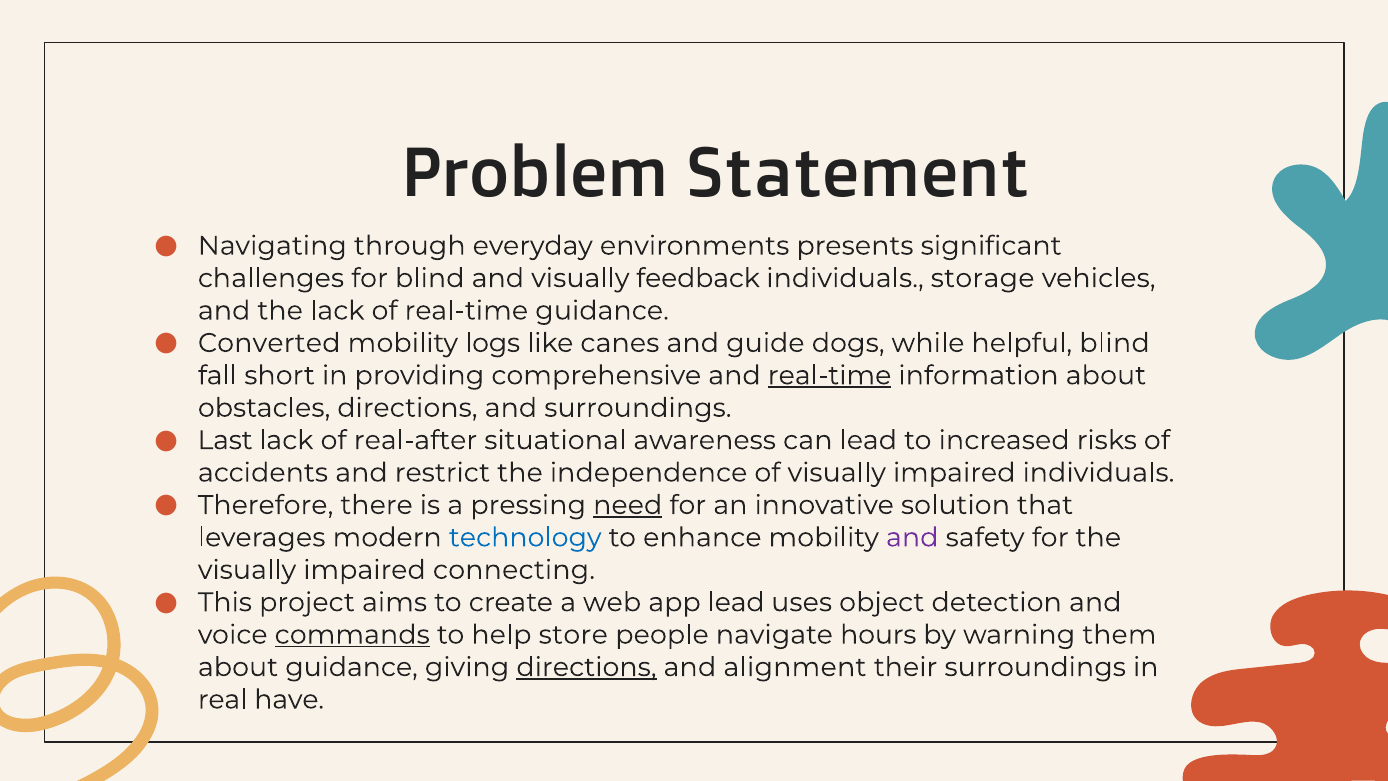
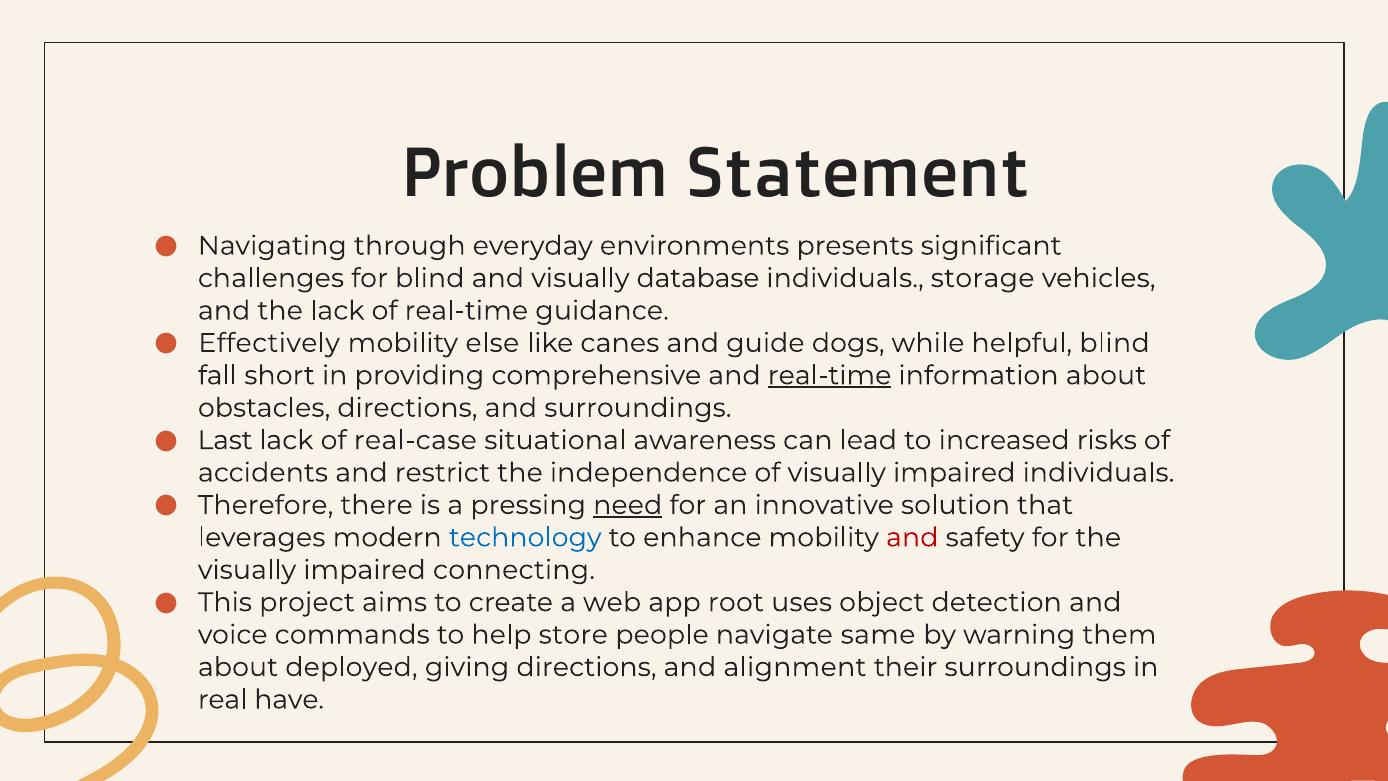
feedback: feedback -> database
Converted: Converted -> Effectively
logs: logs -> else
real-after: real-after -> real-case
and at (912, 537) colour: purple -> red
app lead: lead -> root
commands underline: present -> none
hours: hours -> same
about guidance: guidance -> deployed
directions at (586, 667) underline: present -> none
